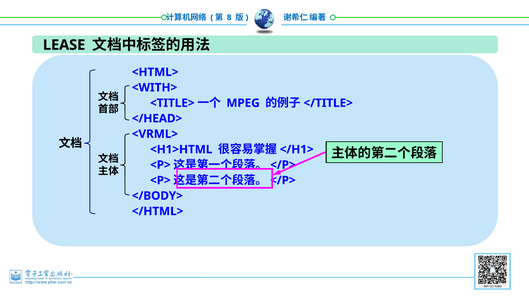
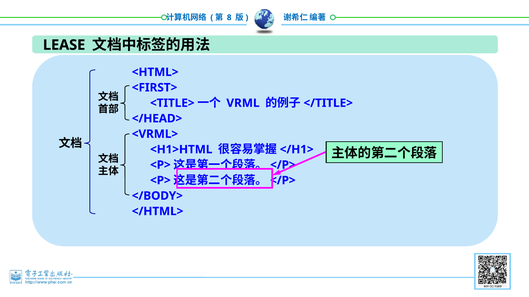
<WITH>: <WITH> -> <FIRST>
MPEG: MPEG -> VRML
